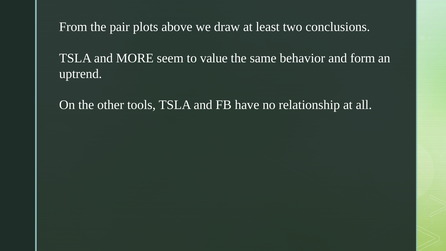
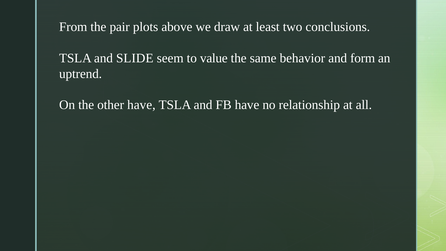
MORE: MORE -> SLIDE
other tools: tools -> have
